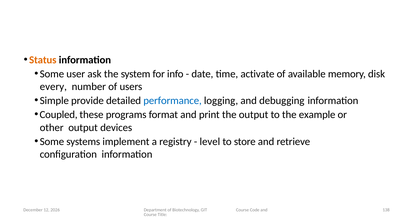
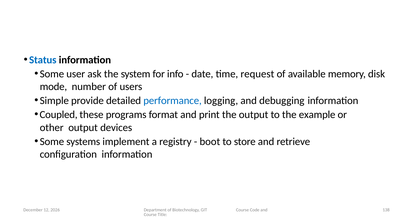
Status colour: orange -> blue
activate: activate -> request
every: every -> mode
level: level -> boot
